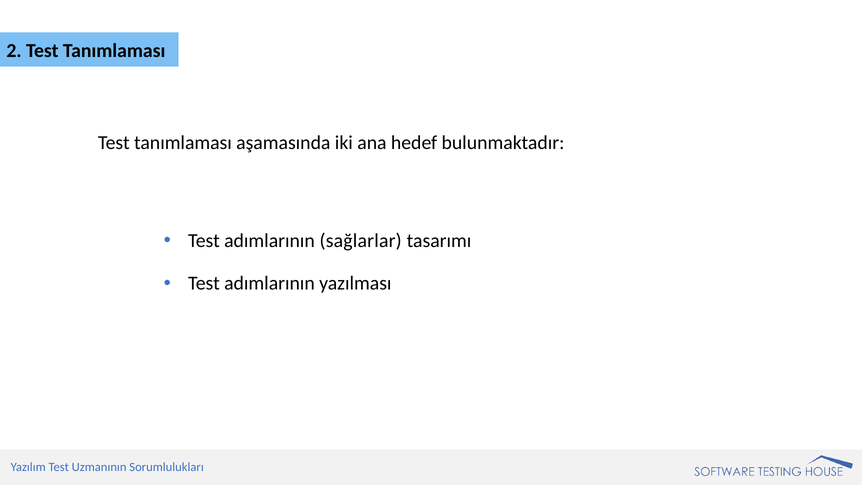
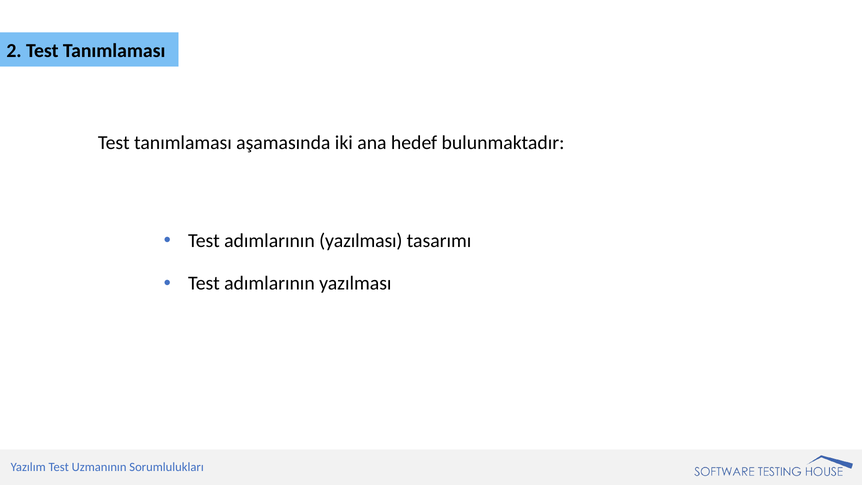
sağlarlar at (361, 241): sağlarlar -> yazılması
